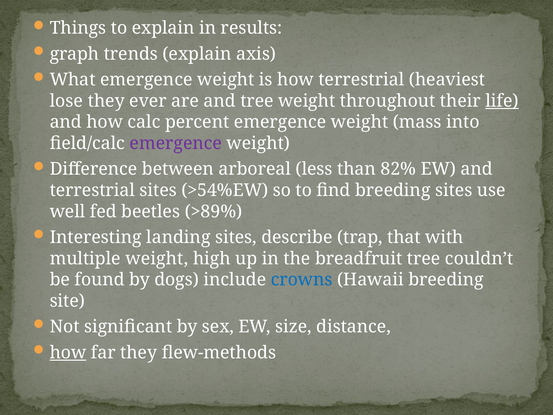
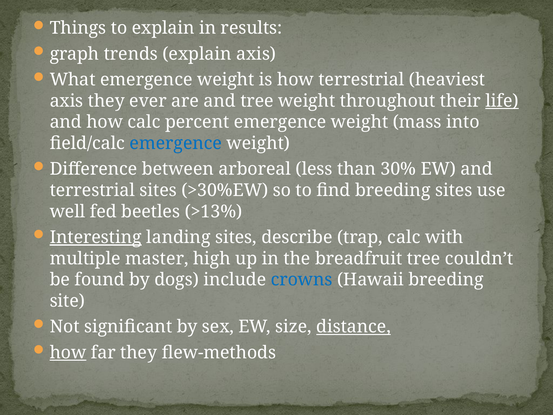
lose at (66, 101): lose -> axis
emergence at (176, 143) colour: purple -> blue
82%: 82% -> 30%
>54%EW: >54%EW -> >30%EW
>89%: >89% -> >13%
Interesting underline: none -> present
trap that: that -> calc
multiple weight: weight -> master
distance underline: none -> present
